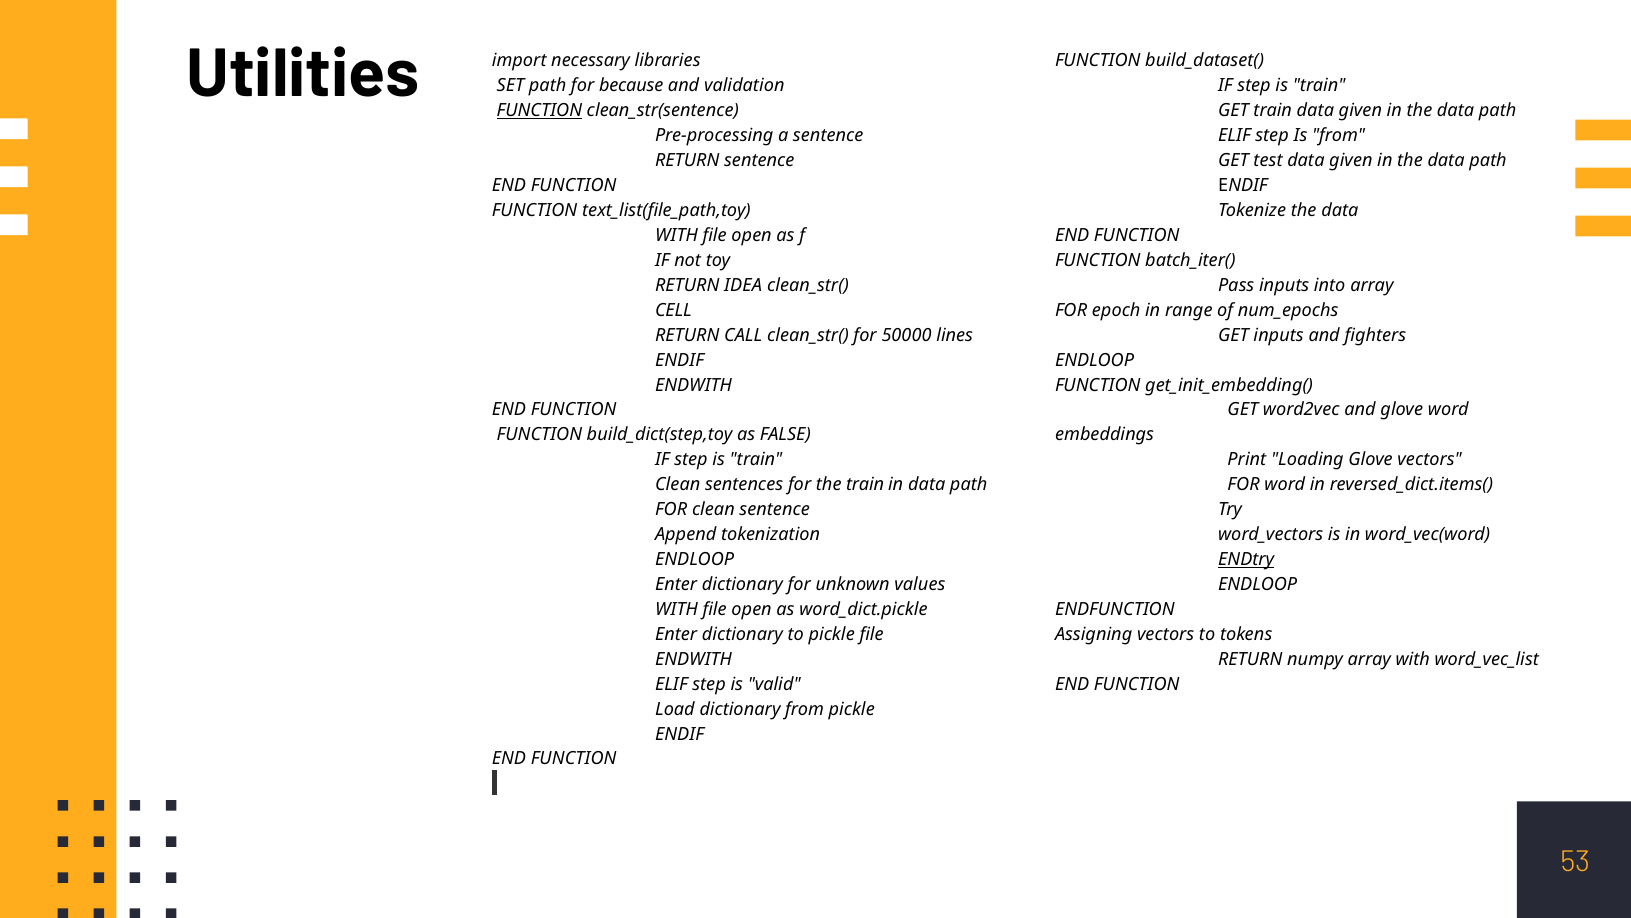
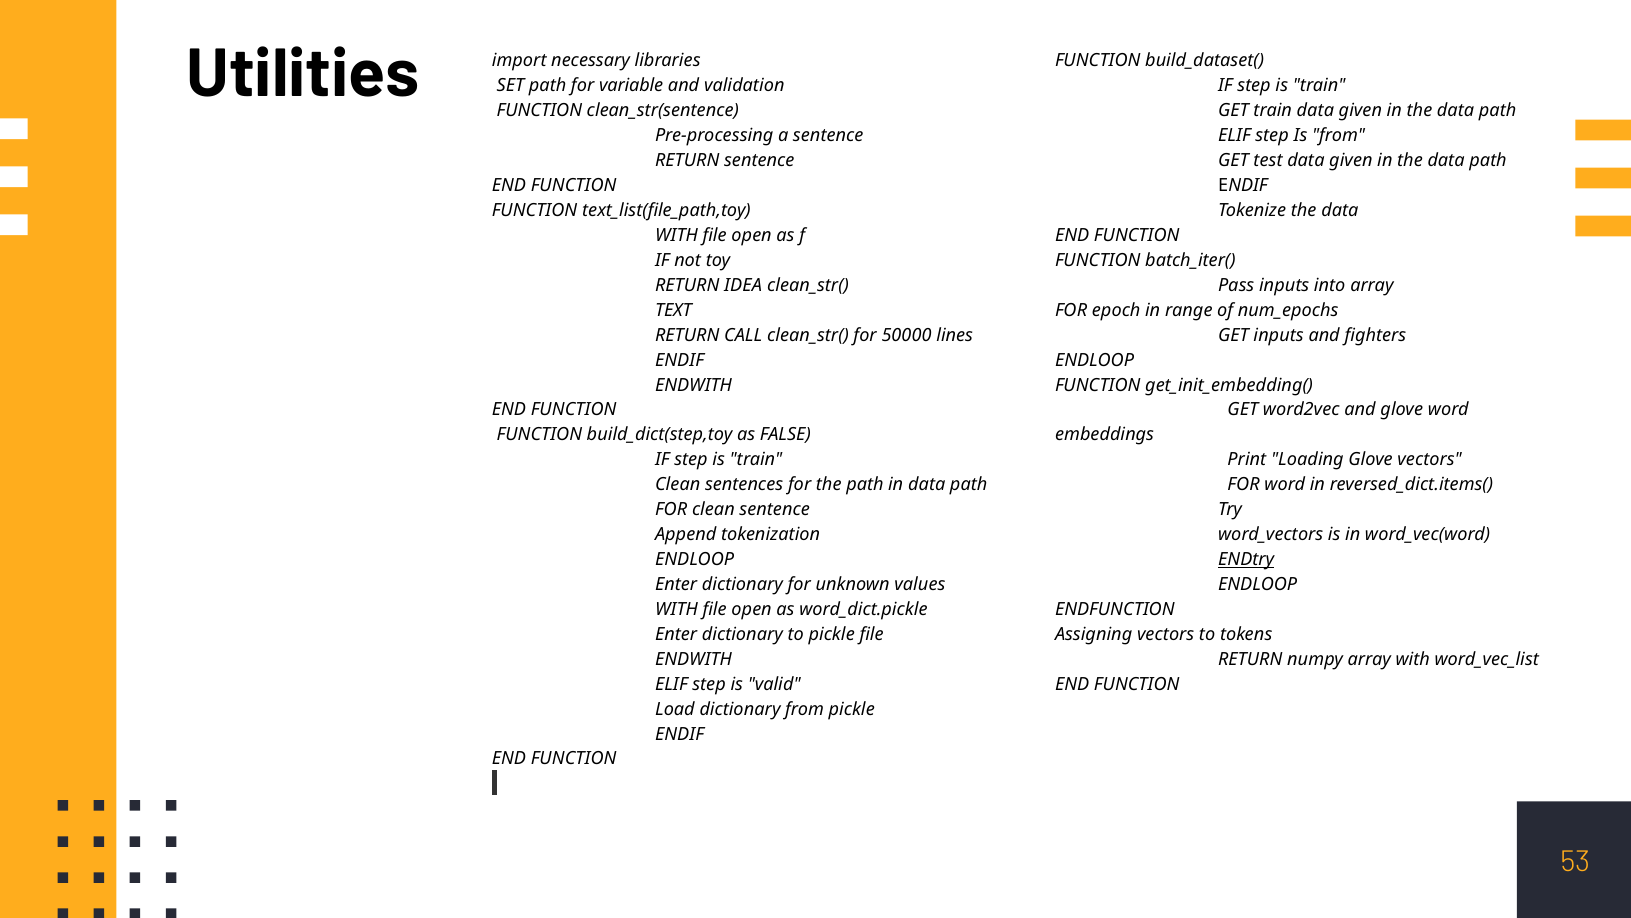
because: because -> variable
FUNCTION at (539, 111) underline: present -> none
CELL: CELL -> TEXT
the train: train -> path
